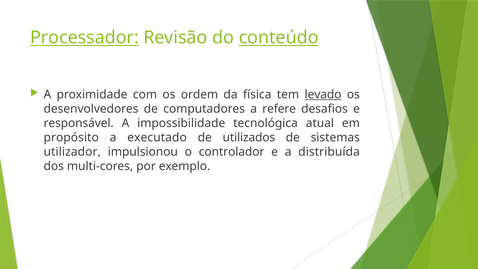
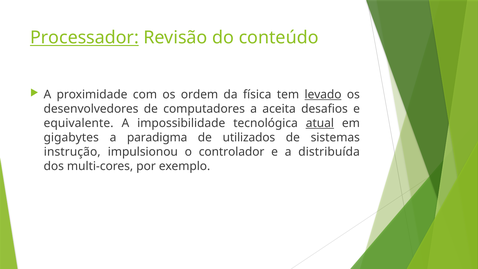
conteúdo underline: present -> none
refere: refere -> aceita
responsável: responsável -> equivalente
atual underline: none -> present
propósito: propósito -> gigabytes
executado: executado -> paradigma
utilizador: utilizador -> instrução
